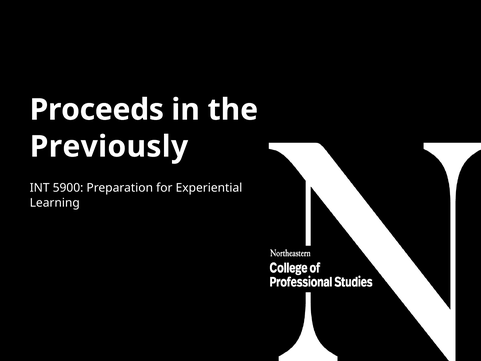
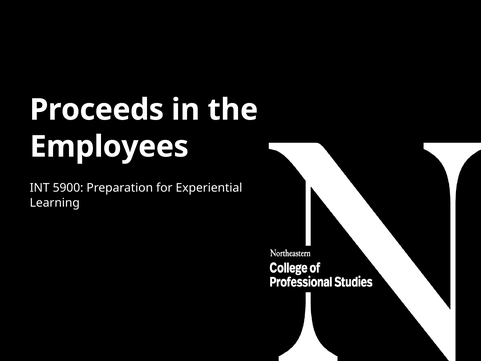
Previously: Previously -> Employees
